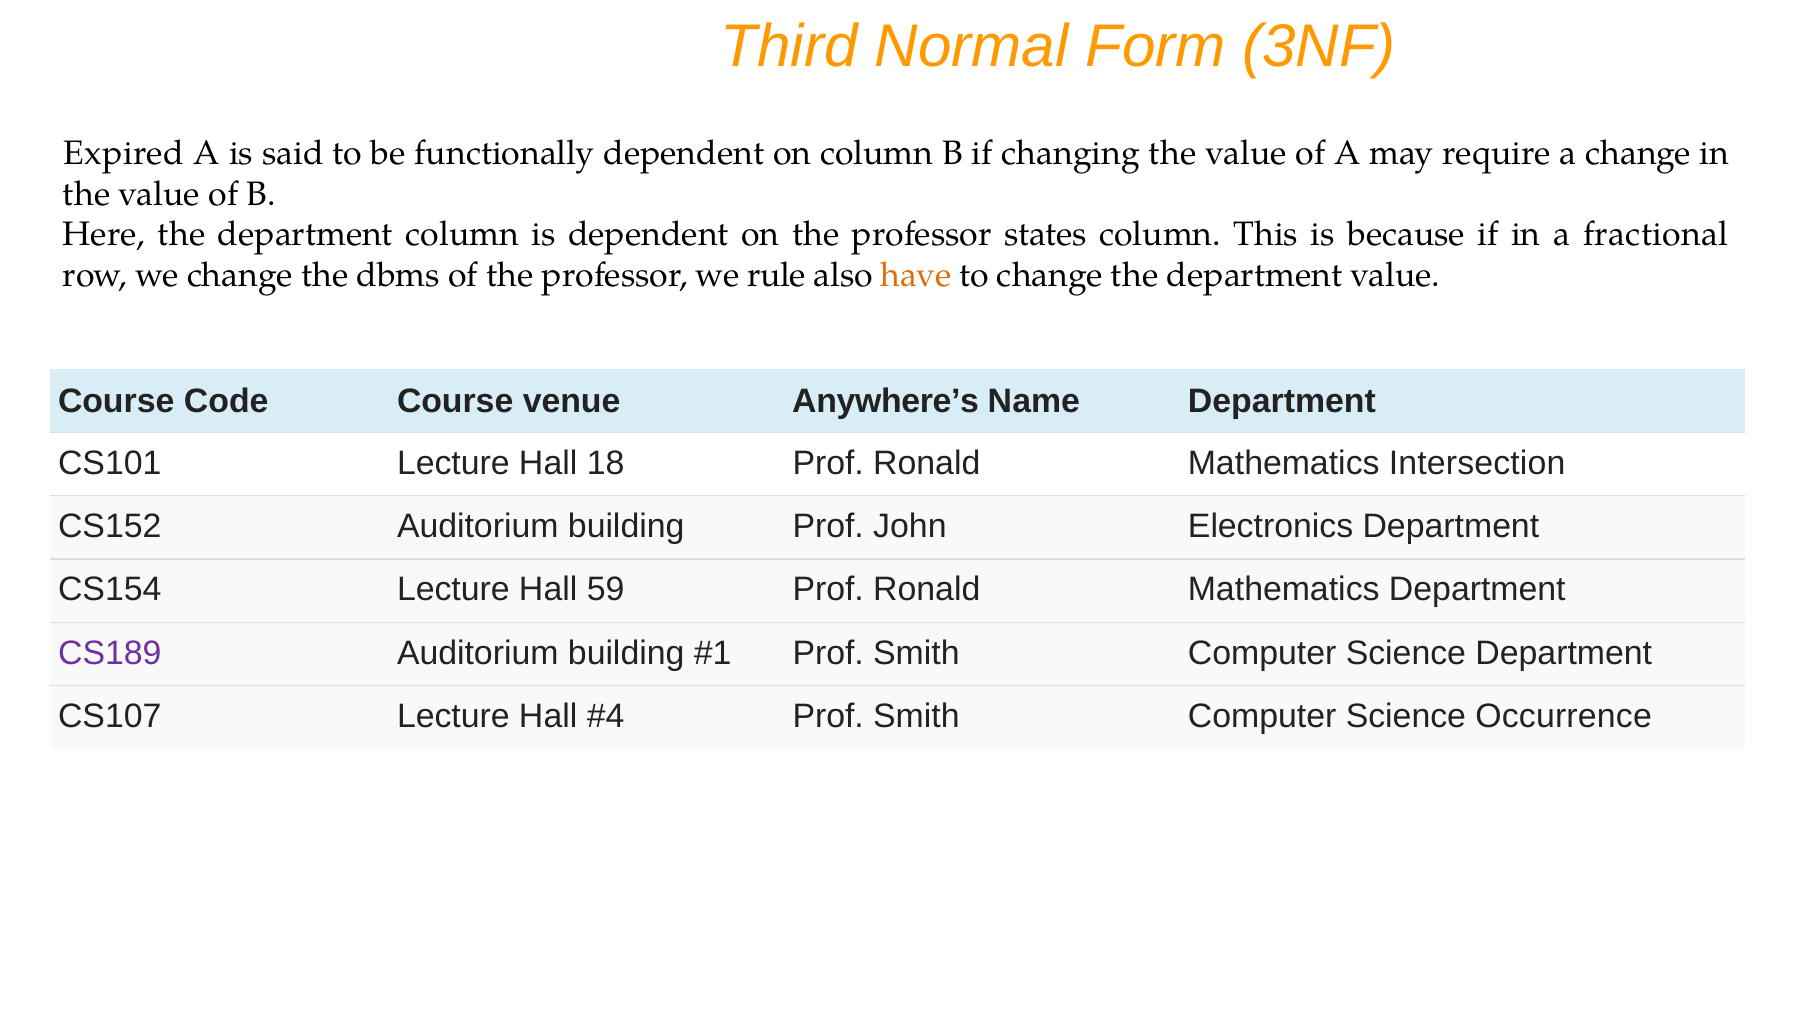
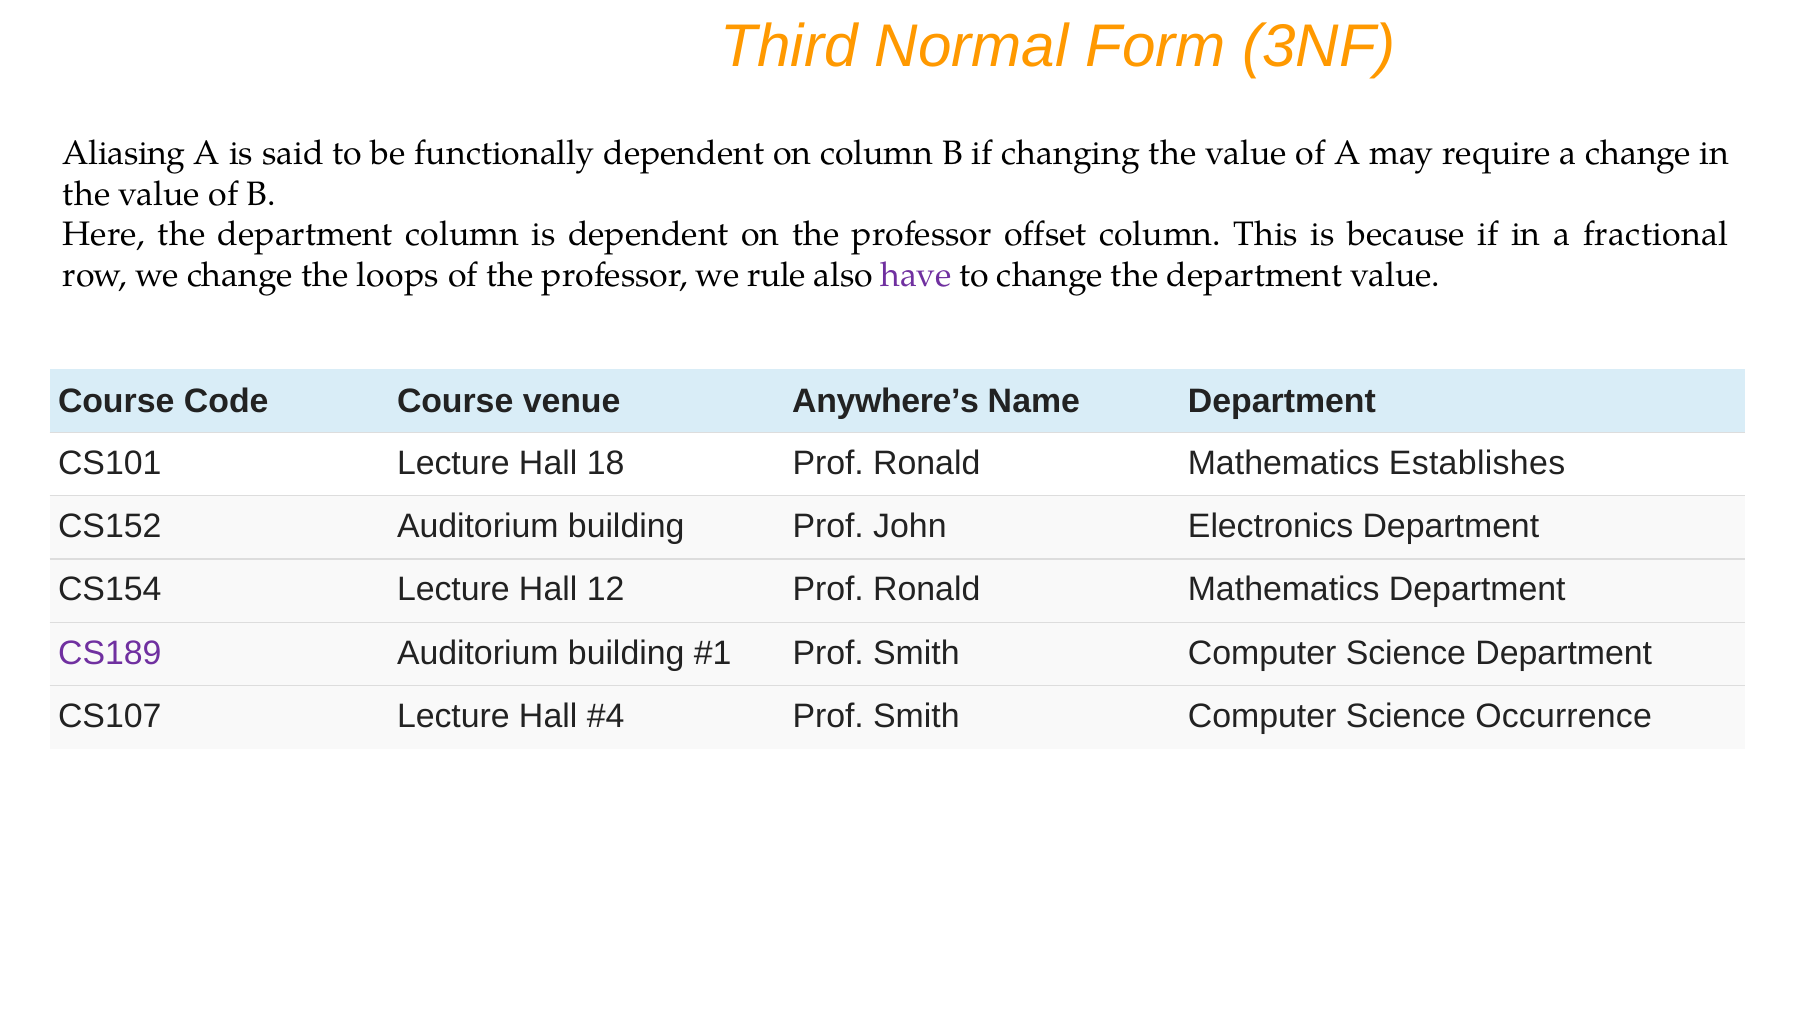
Expired: Expired -> Aliasing
states: states -> offset
dbms: dbms -> loops
have colour: orange -> purple
Intersection: Intersection -> Establishes
59: 59 -> 12
